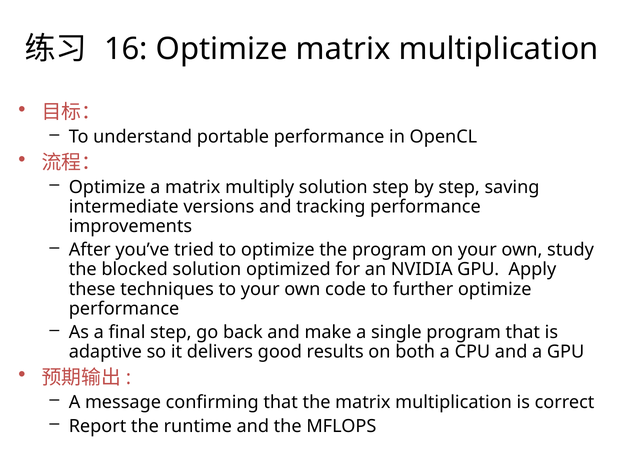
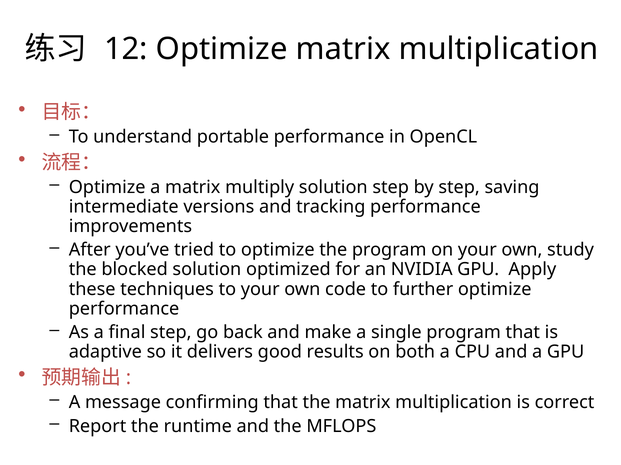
16: 16 -> 12
